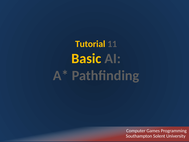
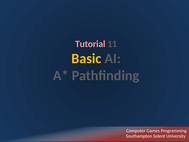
Tutorial colour: yellow -> pink
